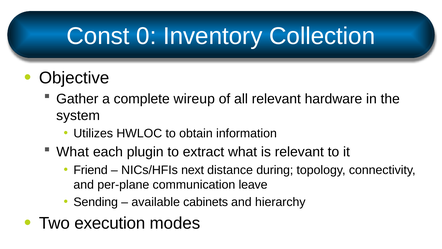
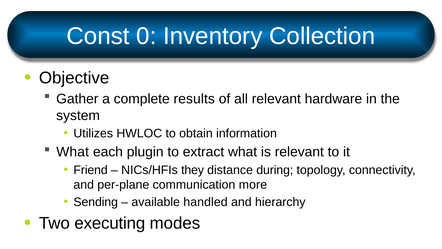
wireup: wireup -> results
next: next -> they
leave: leave -> more
cabinets: cabinets -> handled
execution: execution -> executing
